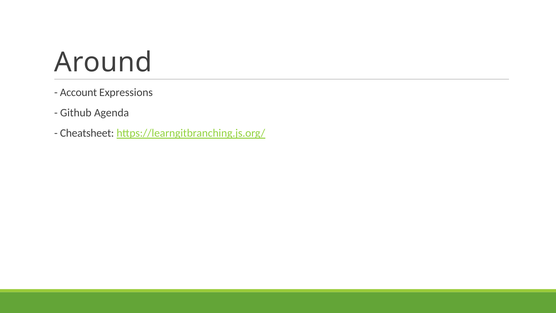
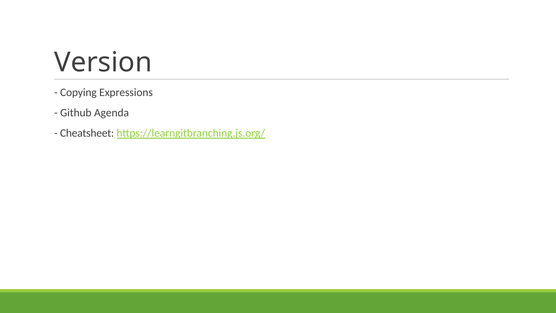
Around: Around -> Version
Account: Account -> Copying
